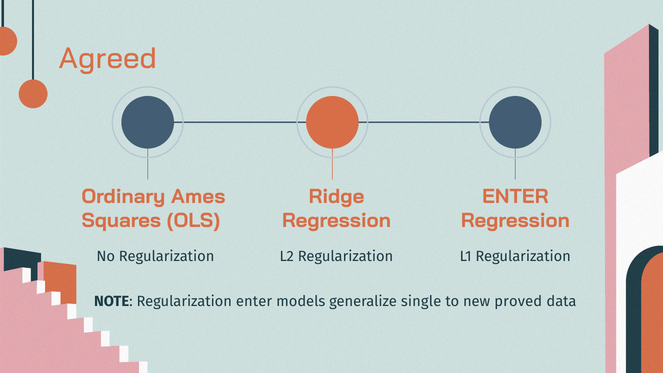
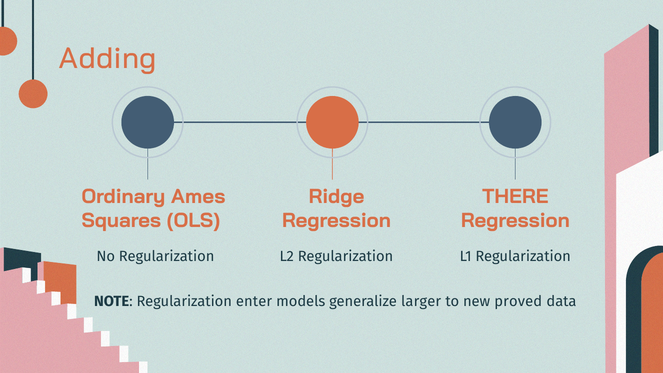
Agreed: Agreed -> Adding
ENTER at (515, 196): ENTER -> THERE
single: single -> larger
